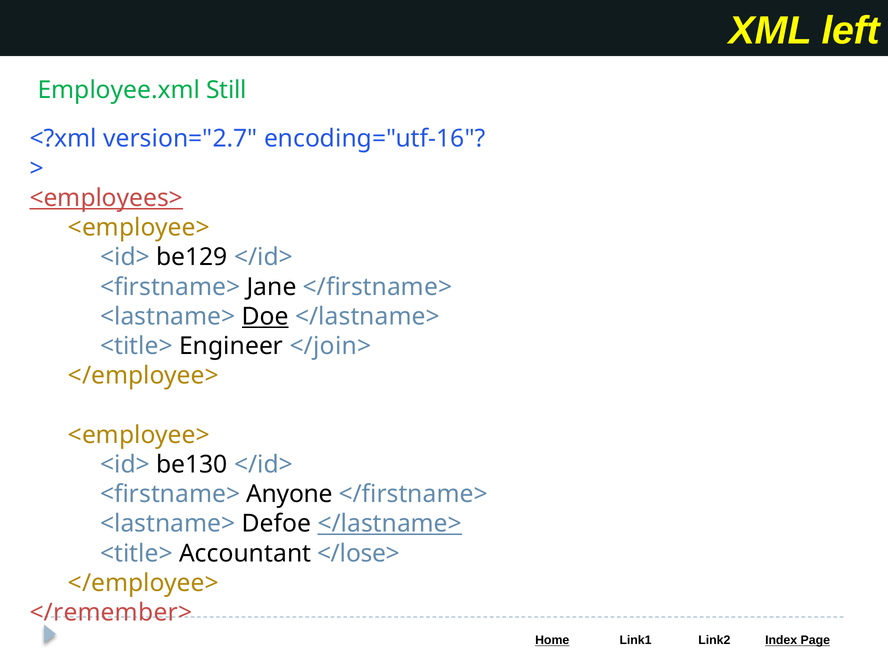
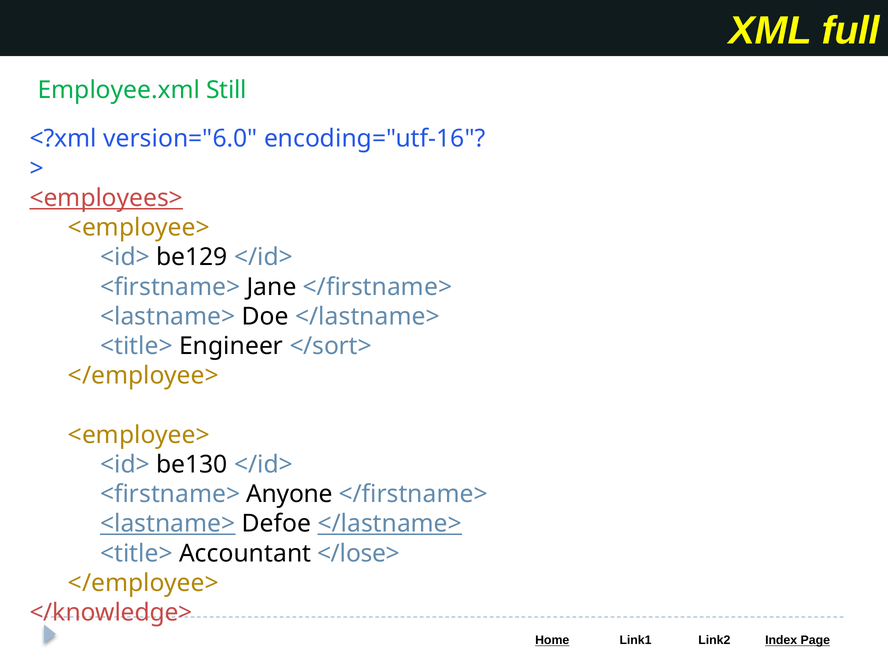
left: left -> full
version="2.7: version="2.7 -> version="6.0
Doe underline: present -> none
</join>: </join> -> </sort>
<lastname> at (168, 524) underline: none -> present
</remember>: </remember> -> </knowledge>
